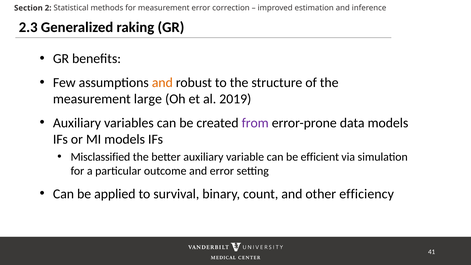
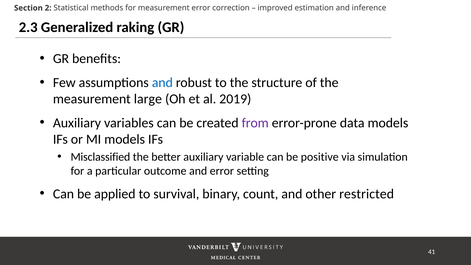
and at (162, 83) colour: orange -> blue
efficient: efficient -> positive
efficiency: efficiency -> restricted
